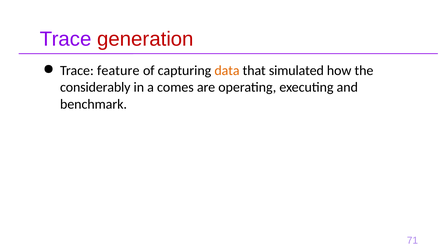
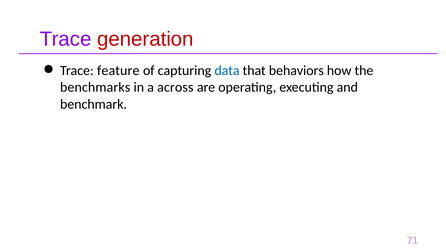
data colour: orange -> blue
simulated: simulated -> behaviors
considerably: considerably -> benchmarks
comes: comes -> across
